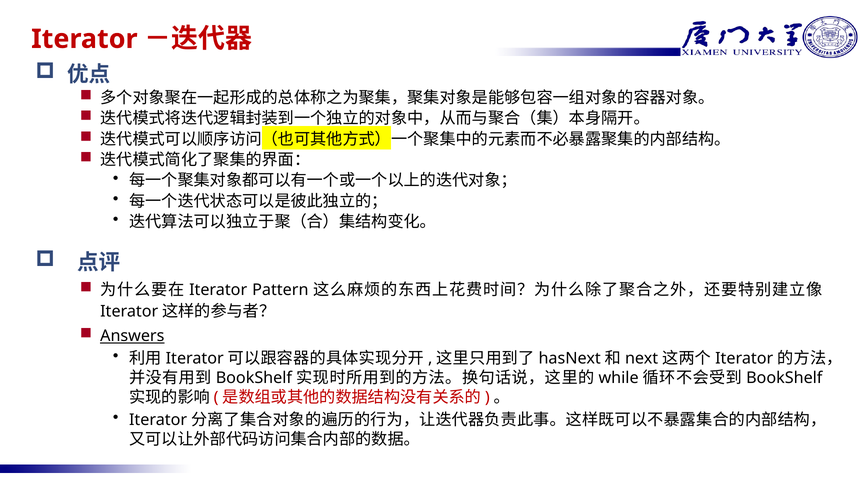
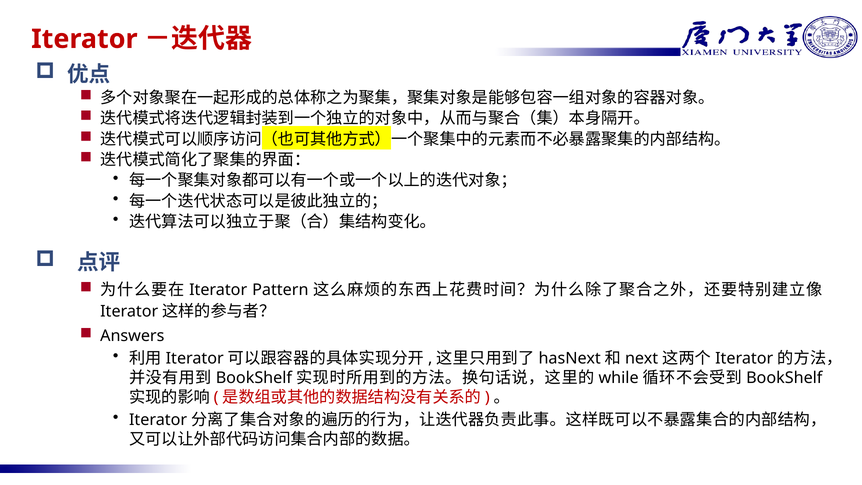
Answers underline: present -> none
